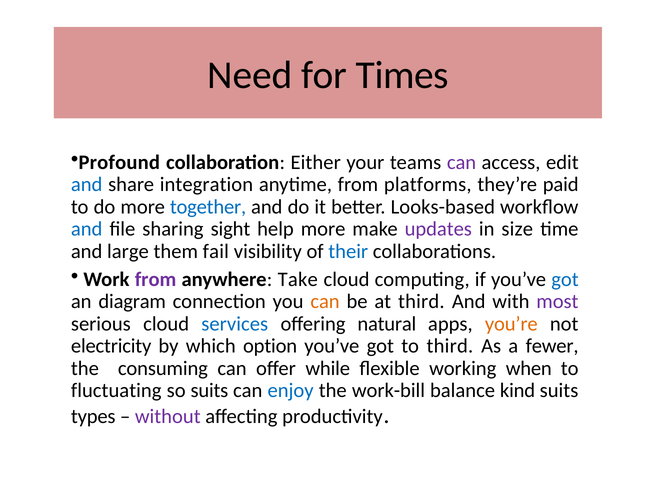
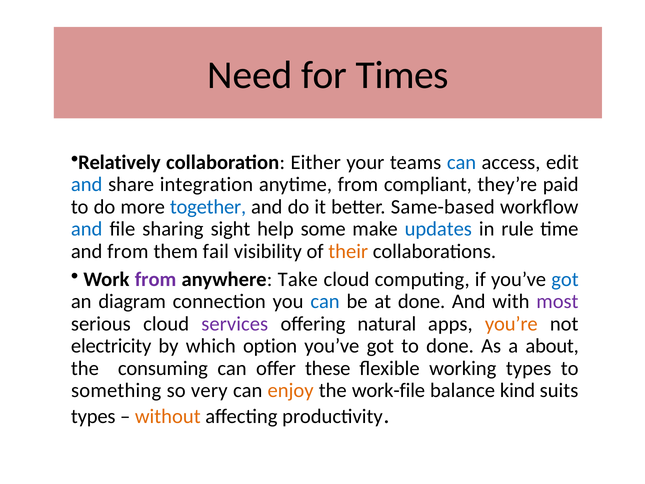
Profound: Profound -> Relatively
can at (462, 162) colour: purple -> blue
platforms: platforms -> compliant
Looks-based: Looks-based -> Same-based
help more: more -> some
updates colour: purple -> blue
size: size -> rule
and large: large -> from
their colour: blue -> orange
can at (325, 301) colour: orange -> blue
at third: third -> done
services colour: blue -> purple
to third: third -> done
fewer: fewer -> about
while: while -> these
working when: when -> types
fluctuating: fluctuating -> something
so suits: suits -> very
enjoy colour: blue -> orange
work-bill: work-bill -> work-file
without colour: purple -> orange
